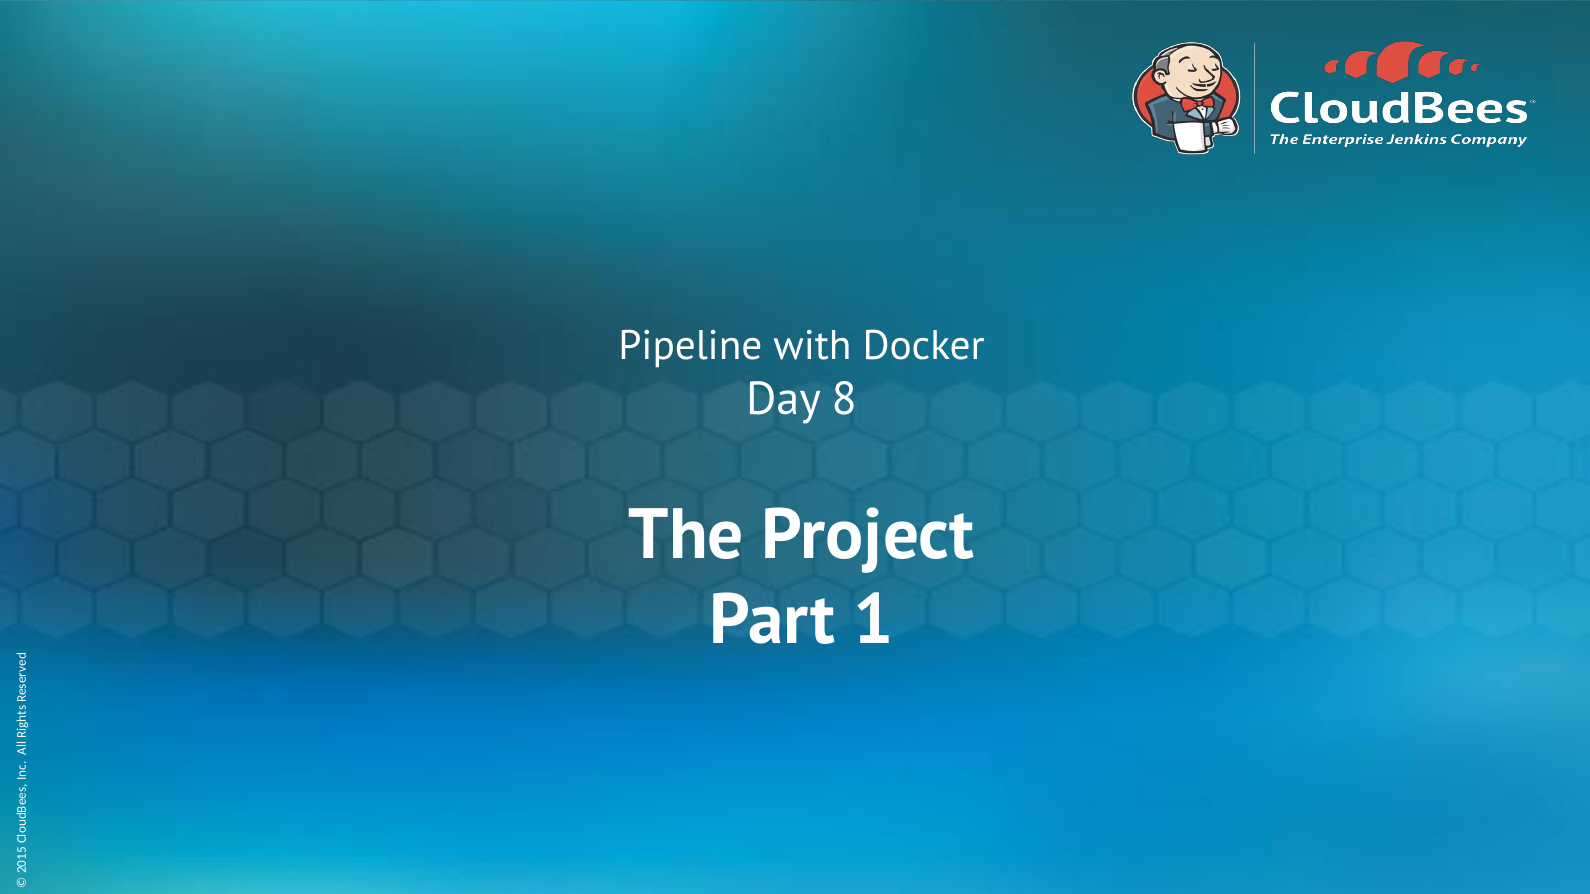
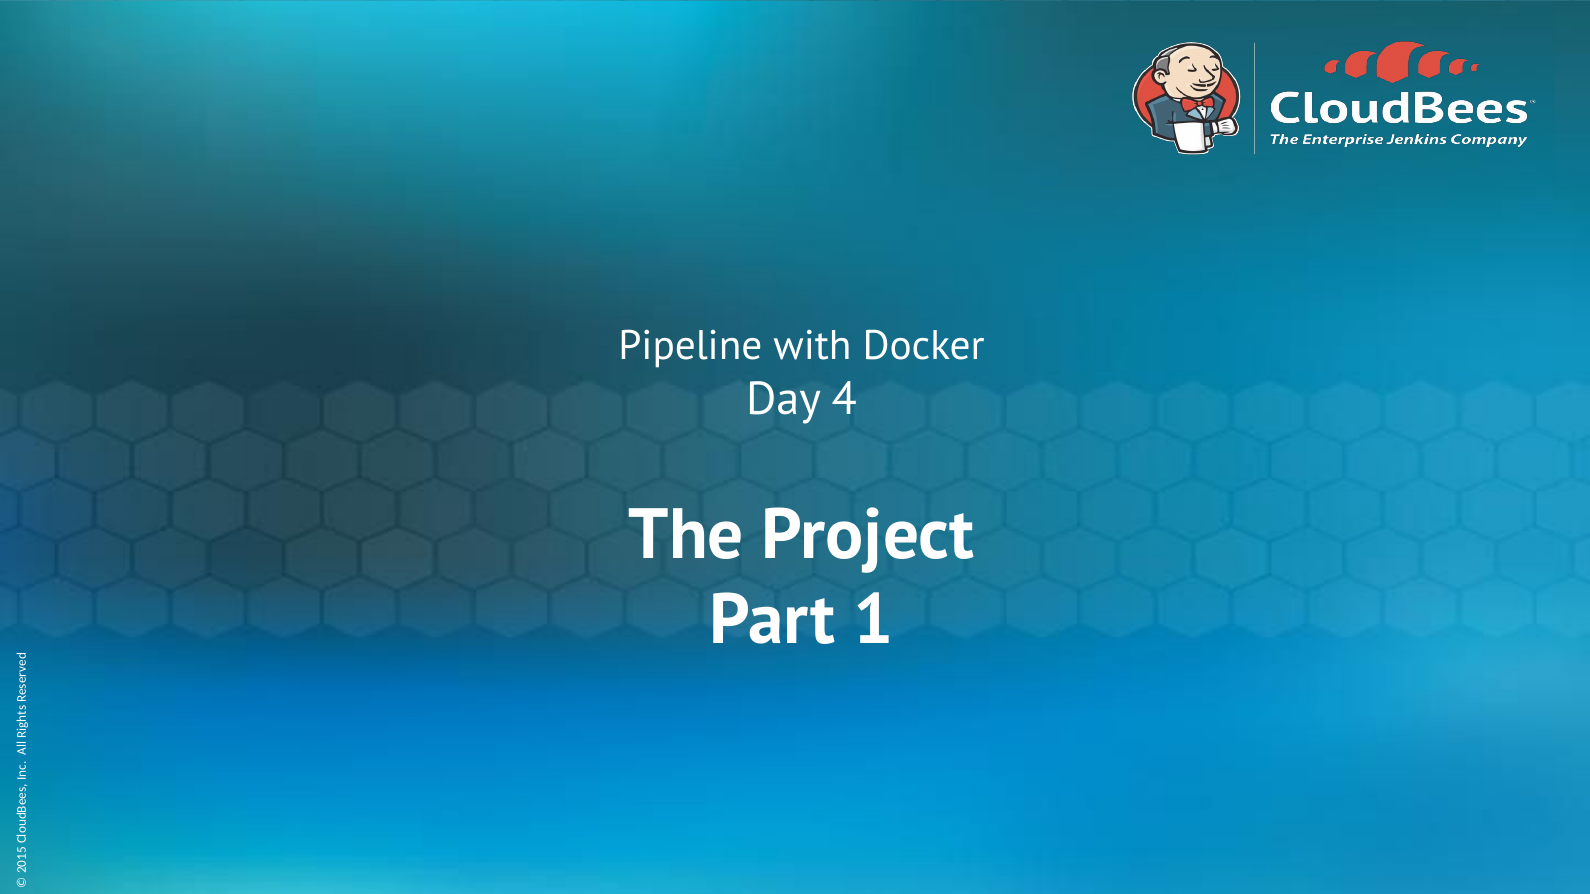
8: 8 -> 4
